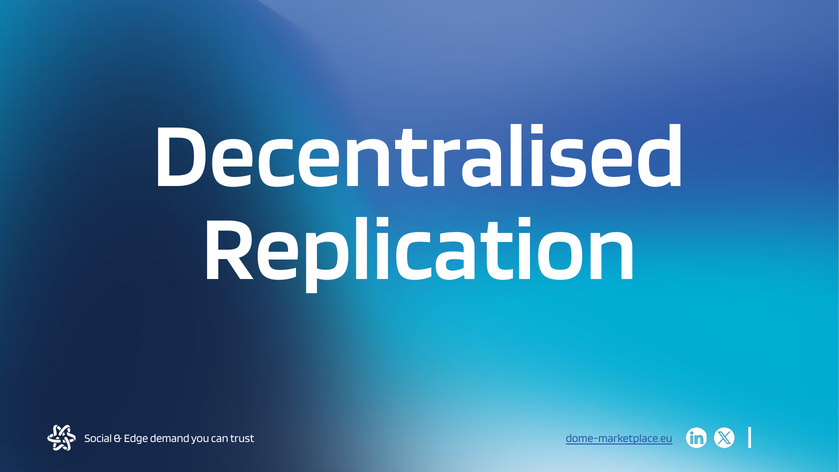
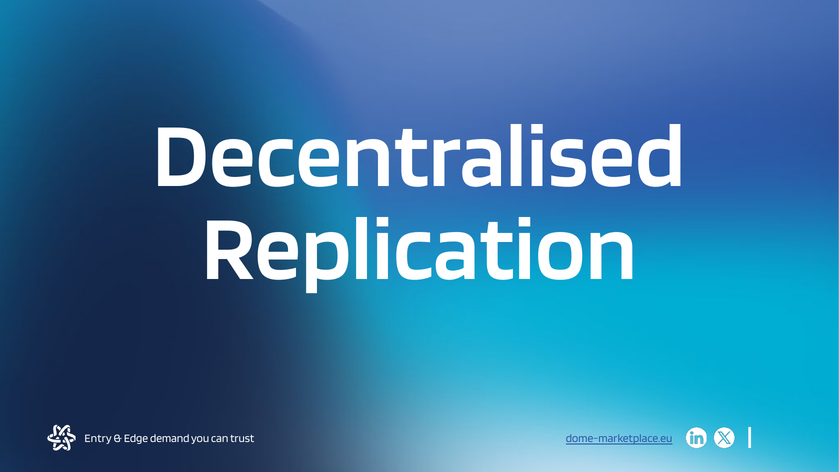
Social: Social -> Entry
